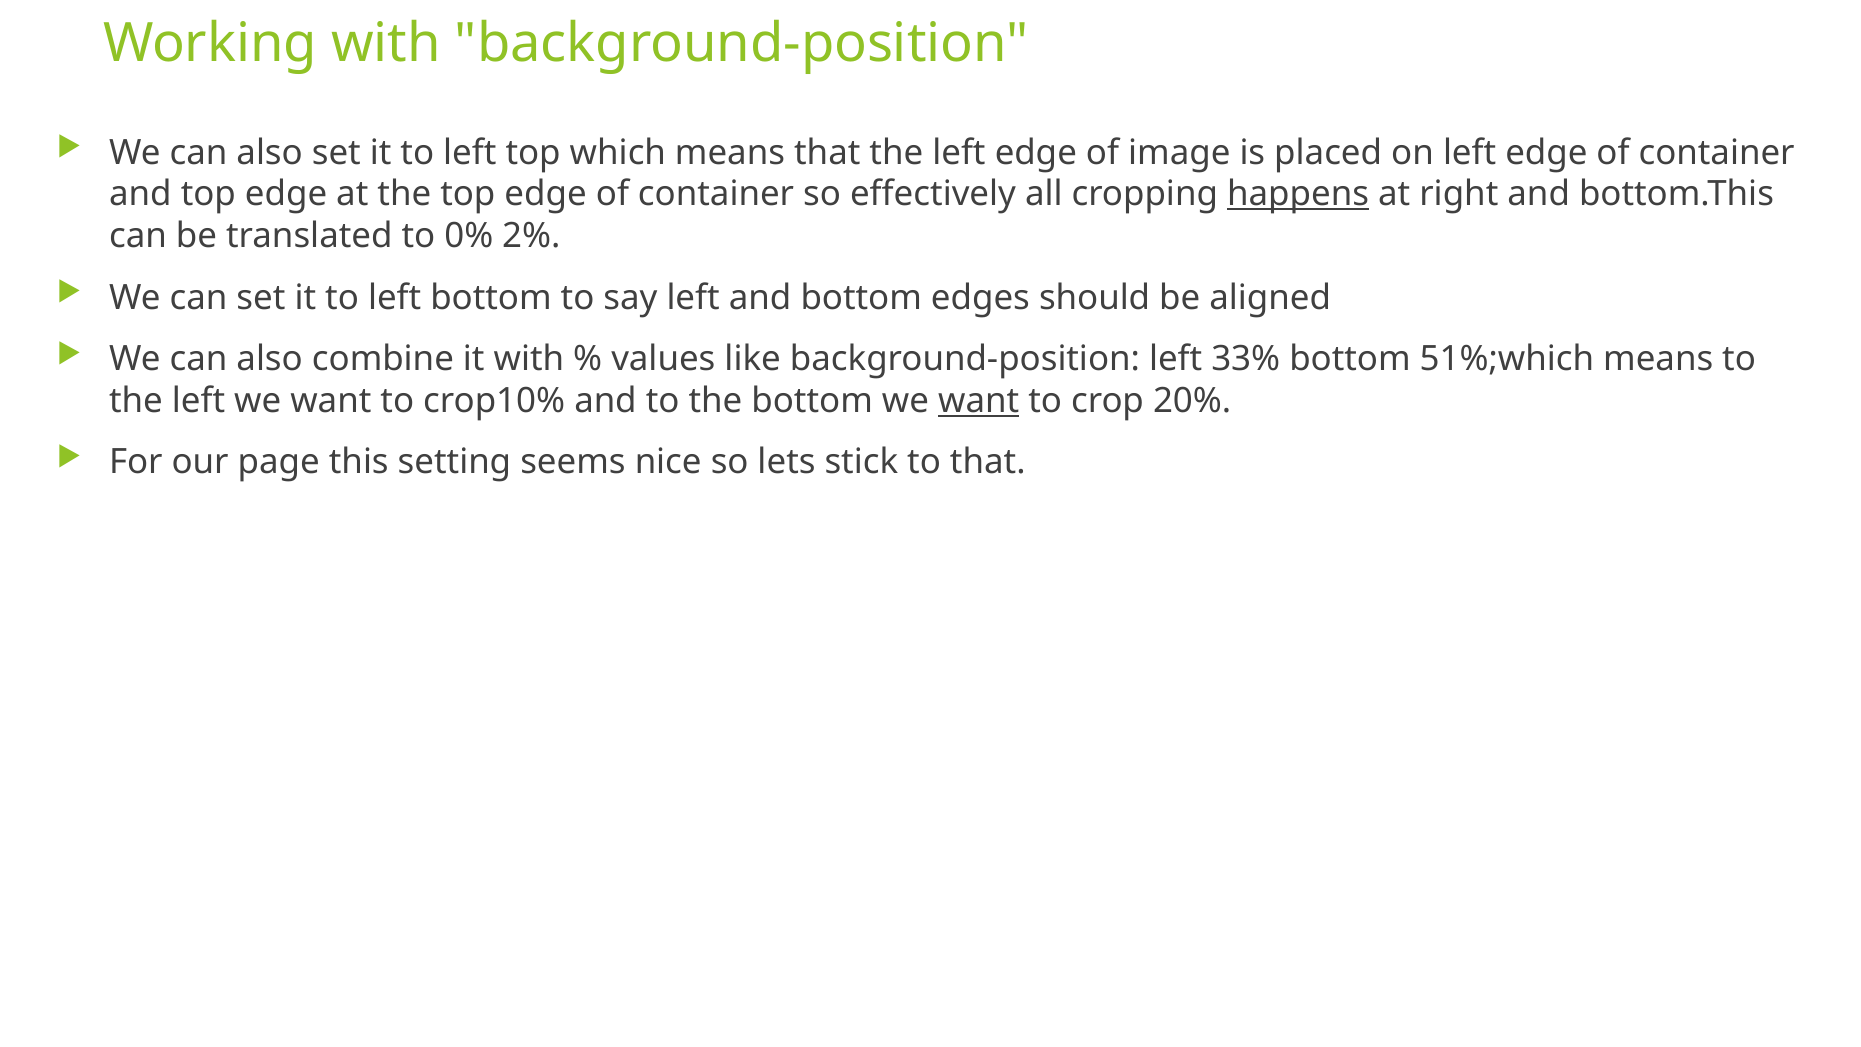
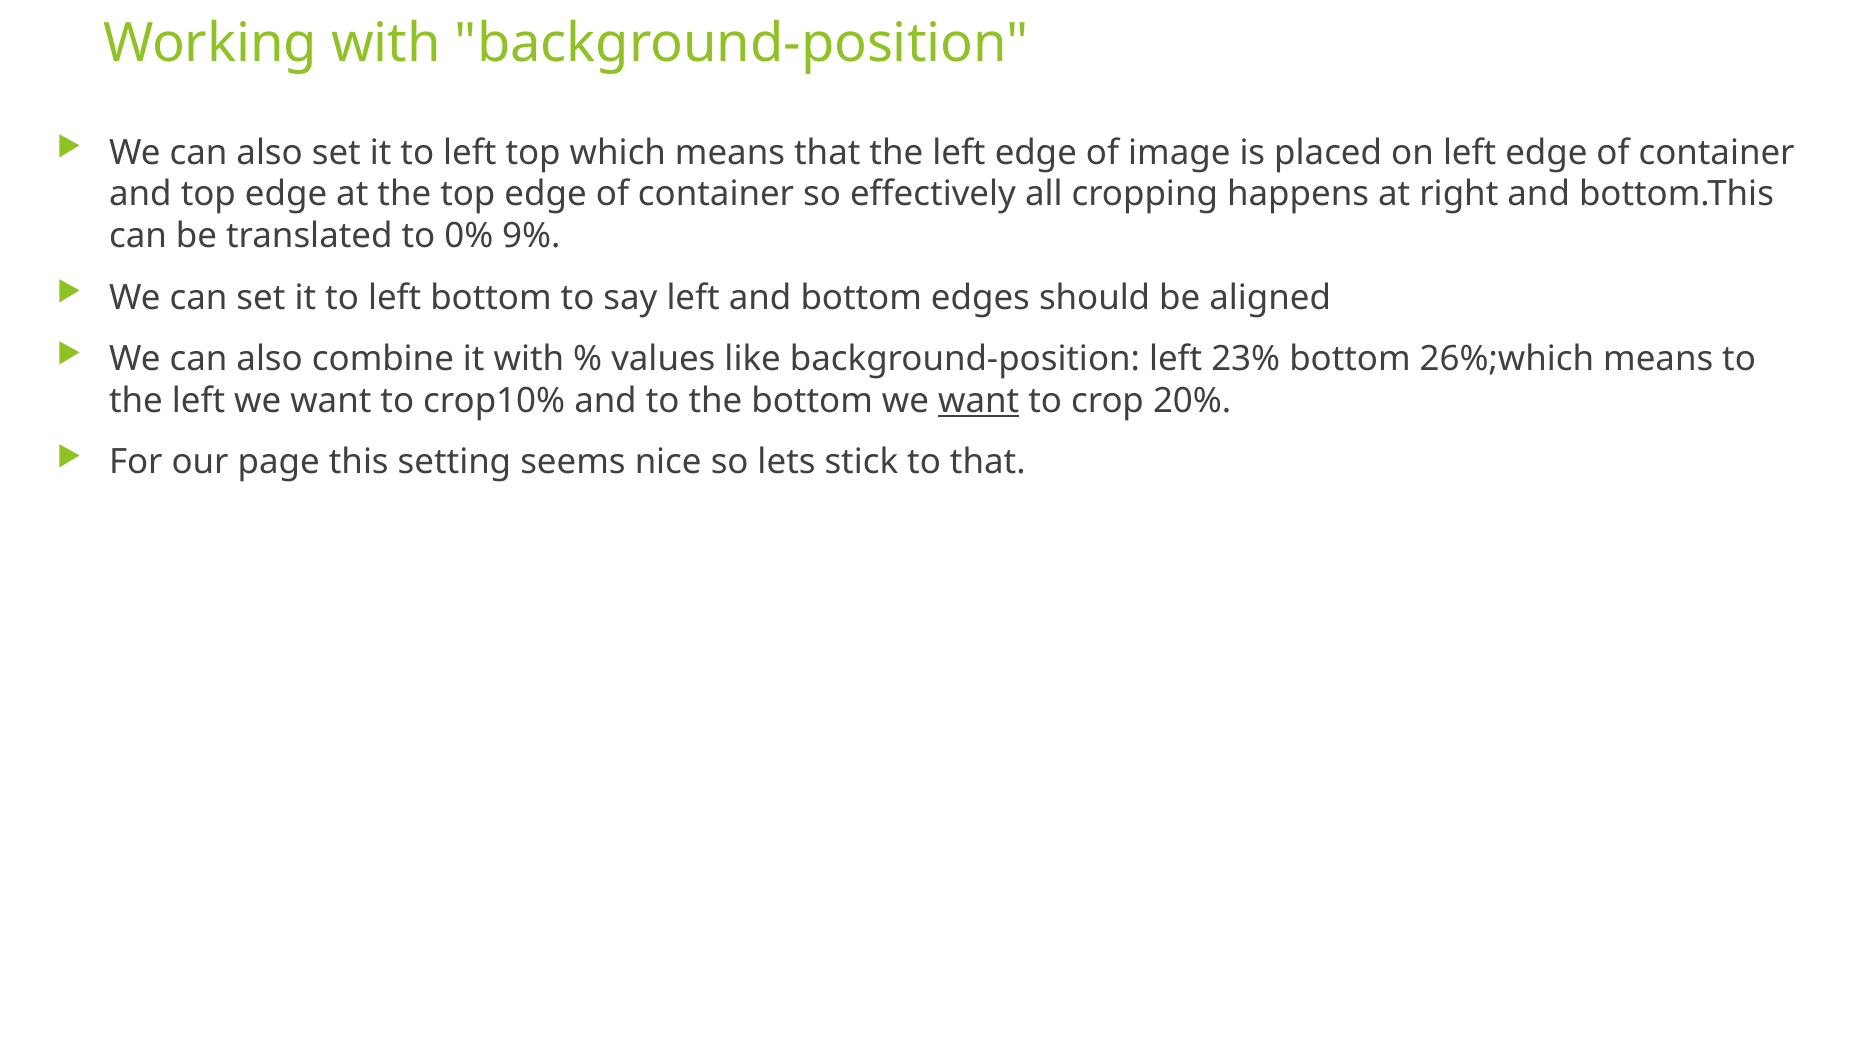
happens underline: present -> none
2%: 2% -> 9%
33%: 33% -> 23%
51%;which: 51%;which -> 26%;which
